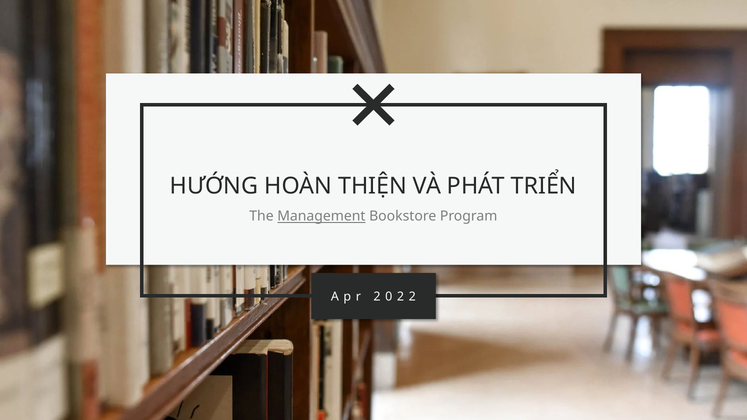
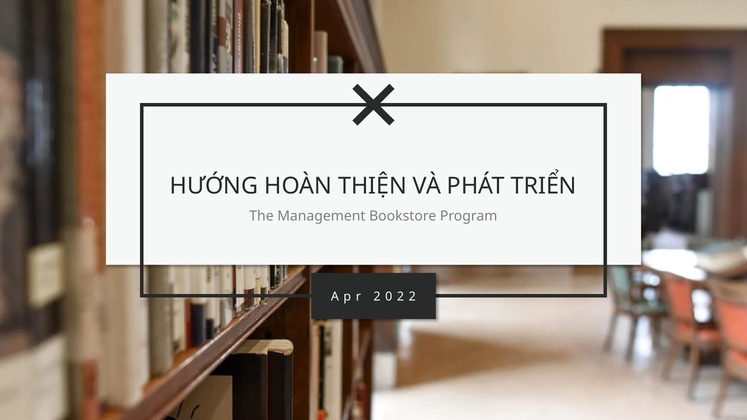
Management underline: present -> none
